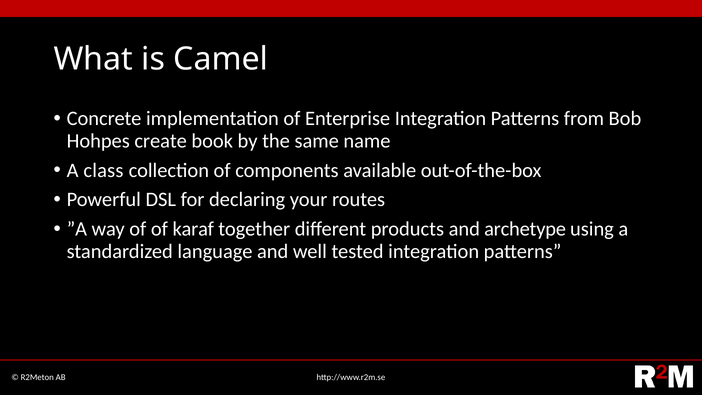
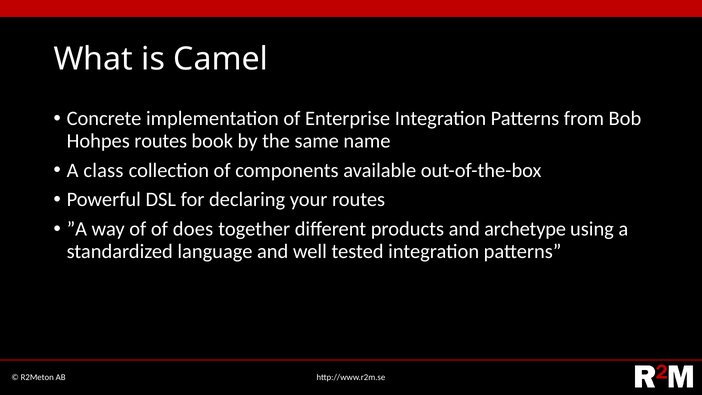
Hohpes create: create -> routes
karaf: karaf -> does
